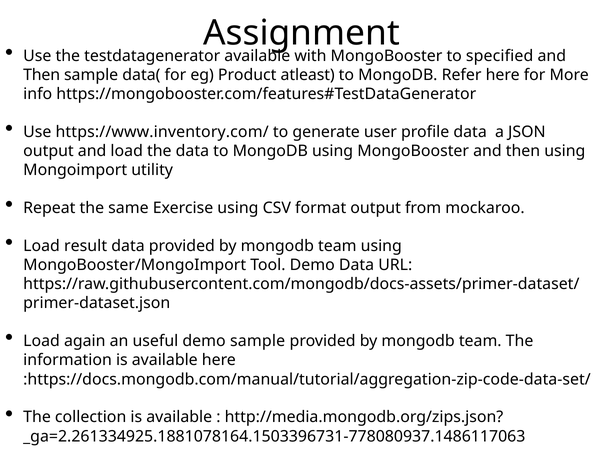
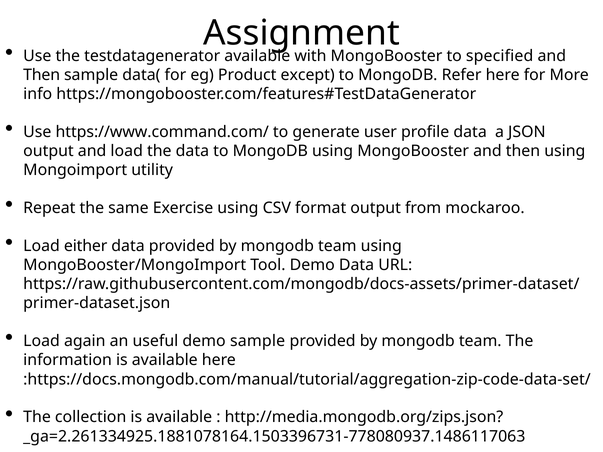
atleast: atleast -> except
https://www.inventory.com/: https://www.inventory.com/ -> https://www.command.com/
result: result -> either
